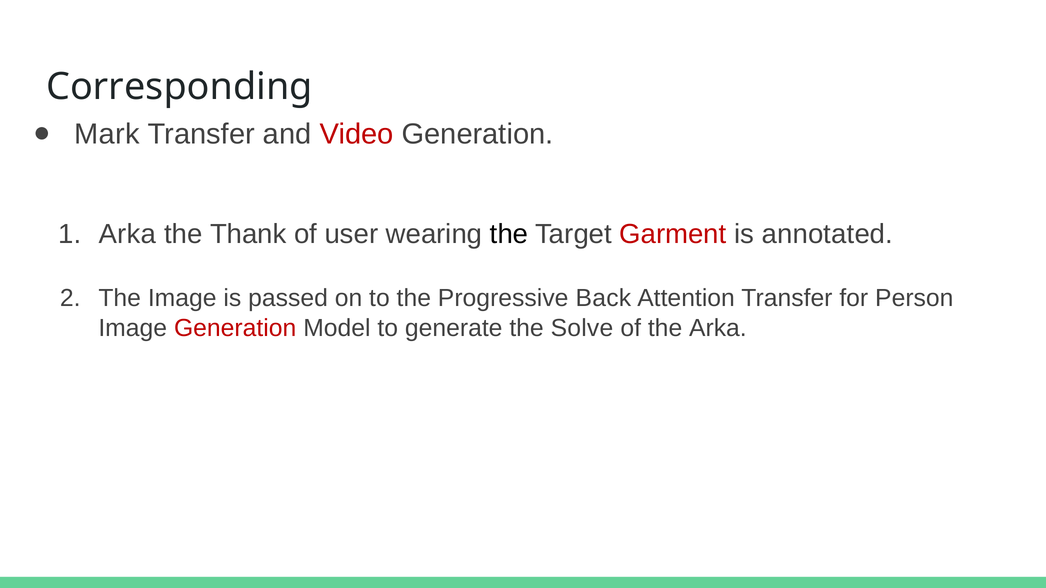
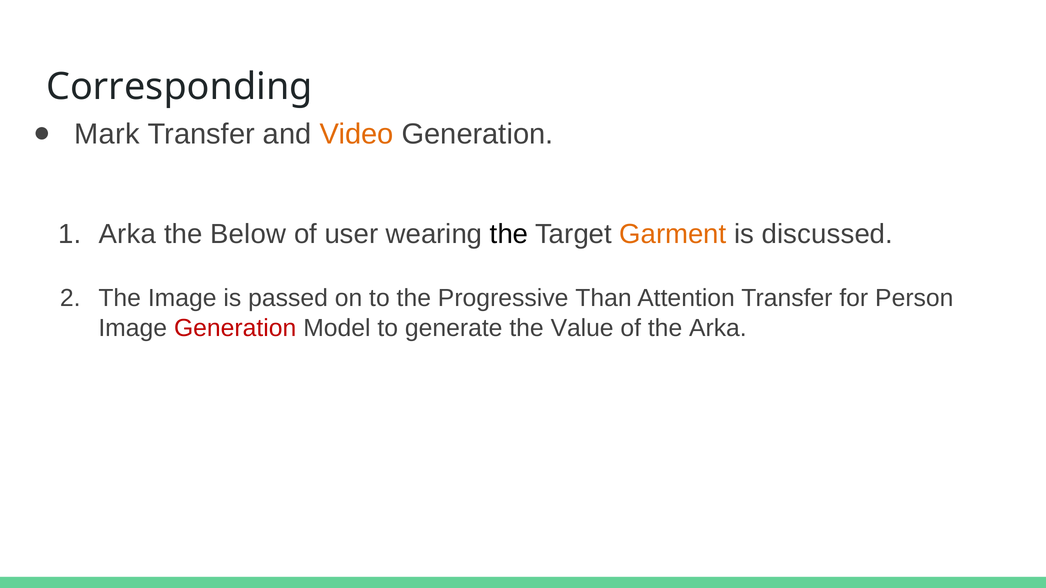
Video colour: red -> orange
Thank: Thank -> Below
Garment colour: red -> orange
annotated: annotated -> discussed
Back: Back -> Than
Solve: Solve -> Value
